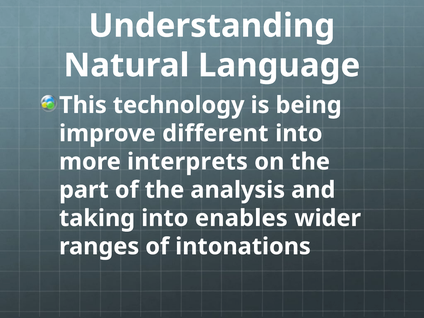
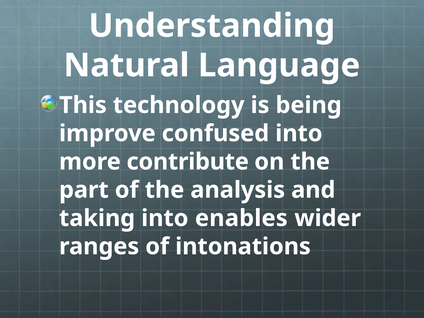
different: different -> confused
interprets: interprets -> contribute
